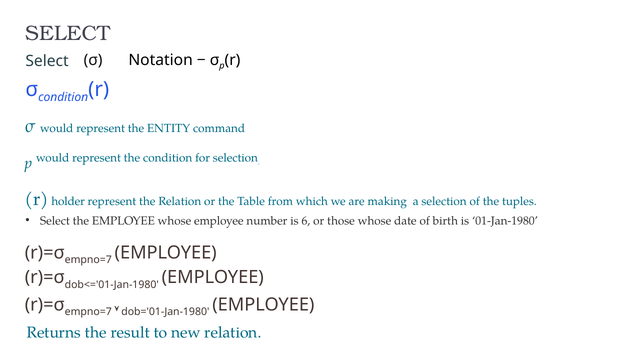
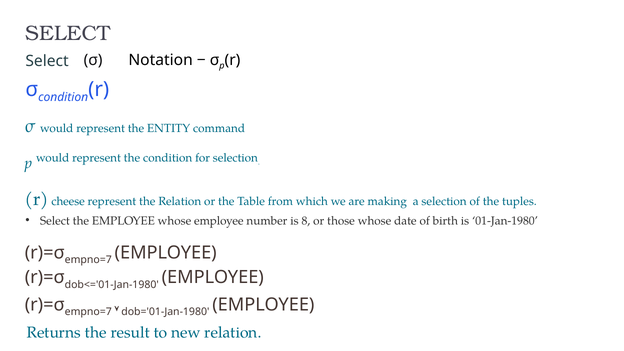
holder: holder -> cheese
6: 6 -> 8
